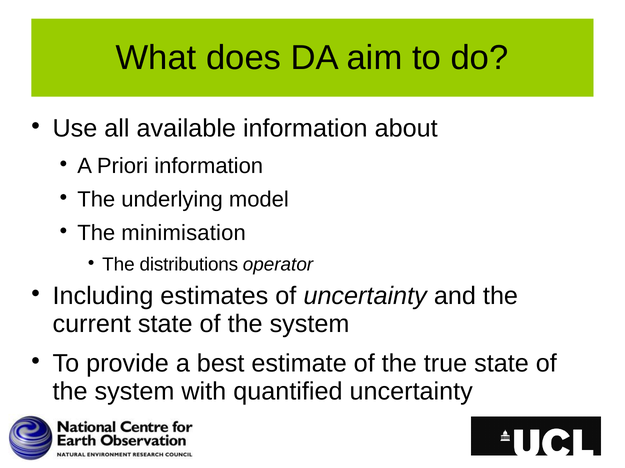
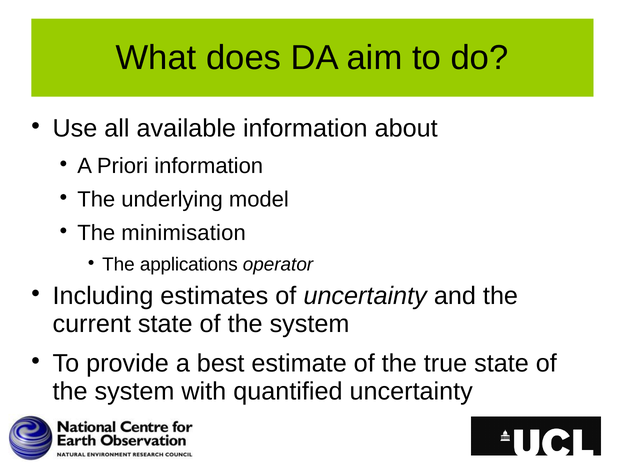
distributions: distributions -> applications
